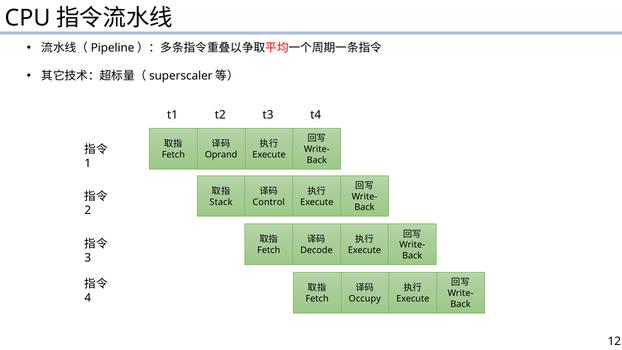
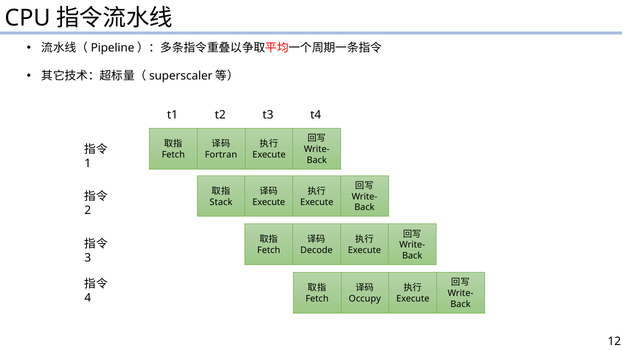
Oprand: Oprand -> Fortran
Control at (269, 202): Control -> Execute
